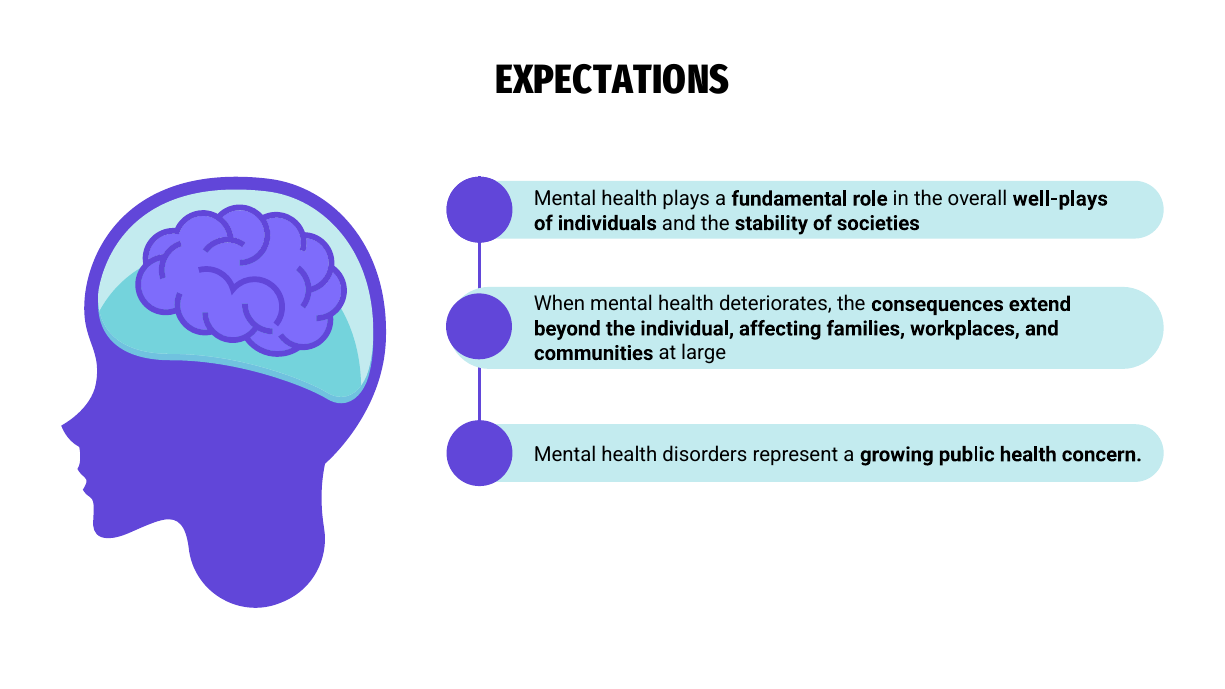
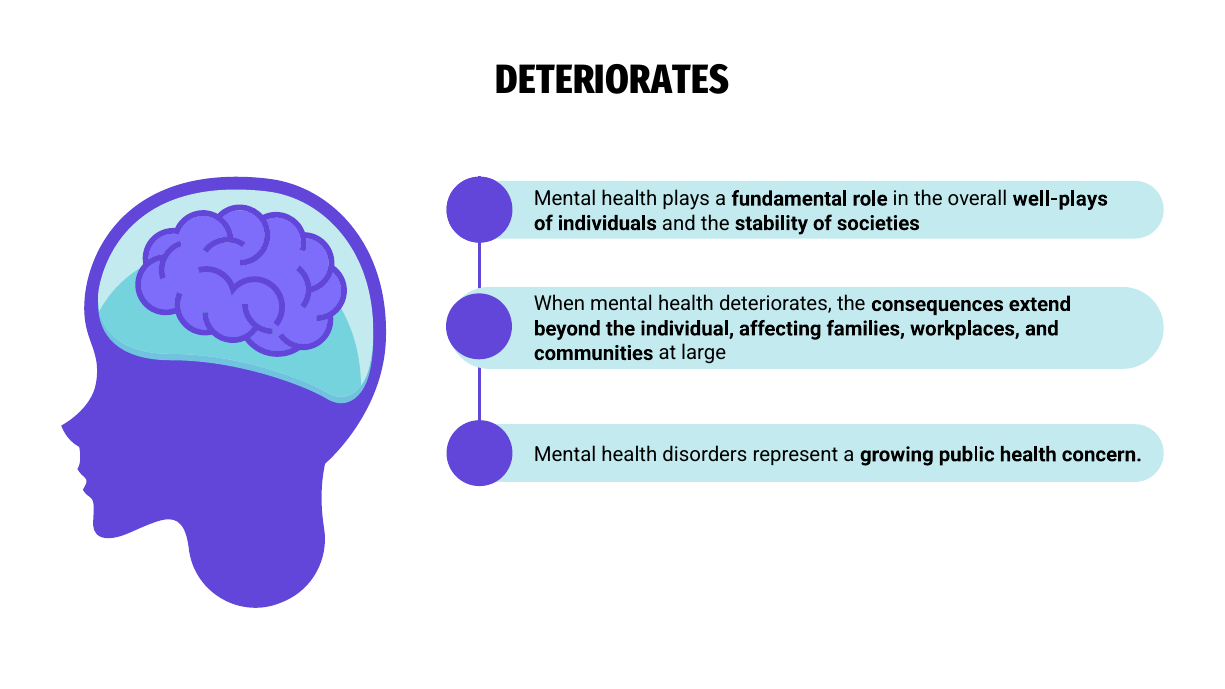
EXPECTATIONS at (612, 80): EXPECTATIONS -> DETERIORATES
